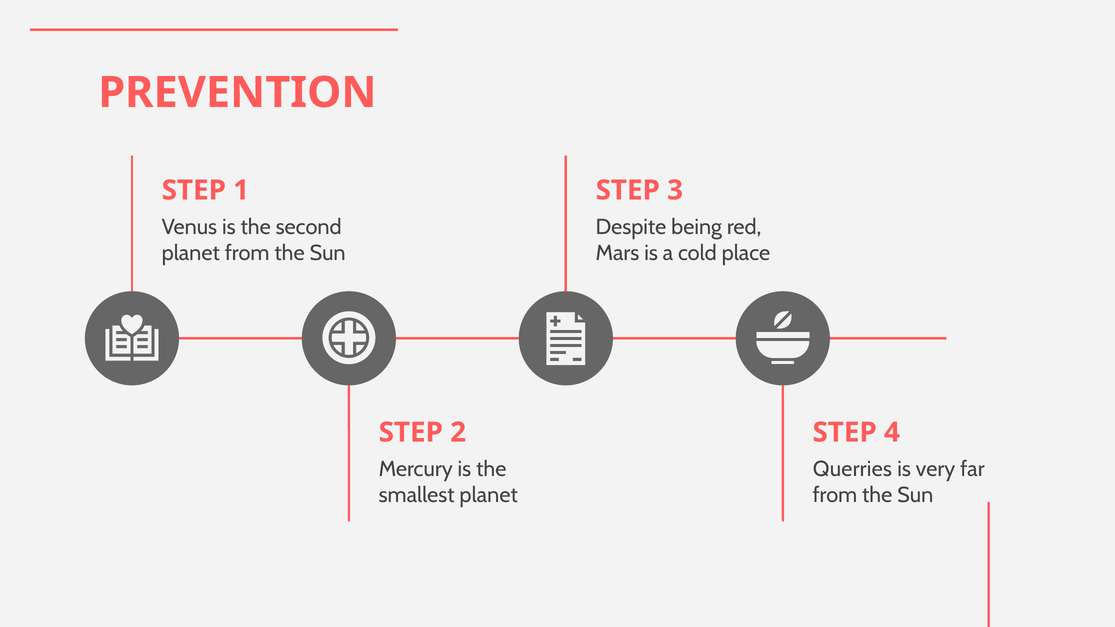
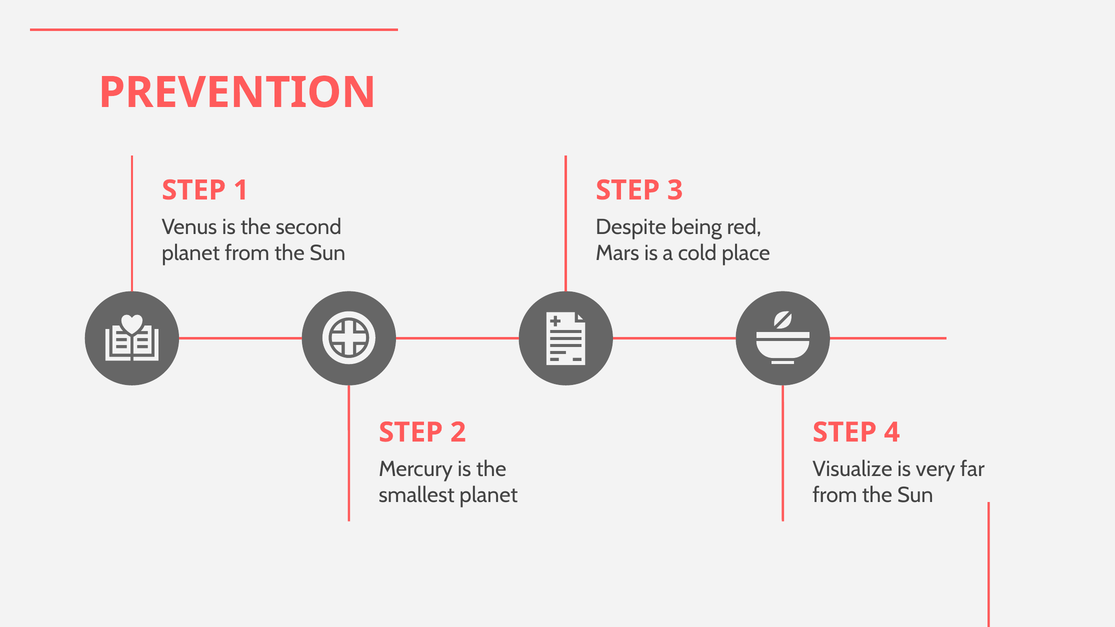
Querries: Querries -> Visualize
